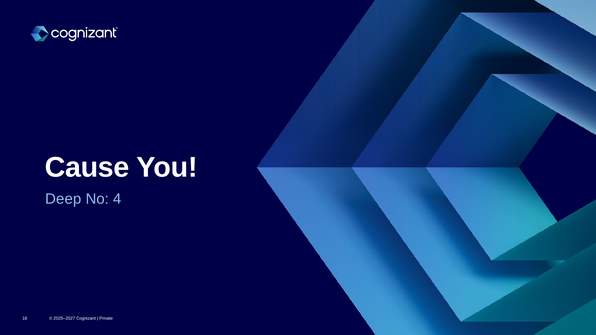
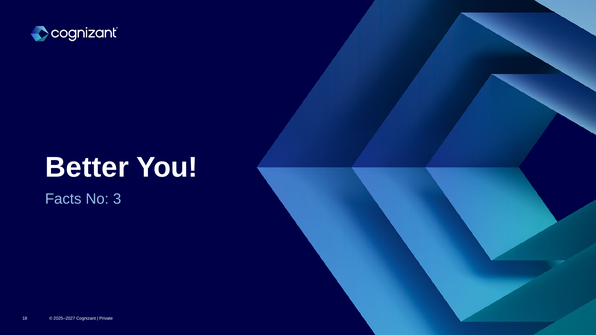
Cause: Cause -> Better
Deep: Deep -> Facts
4: 4 -> 3
